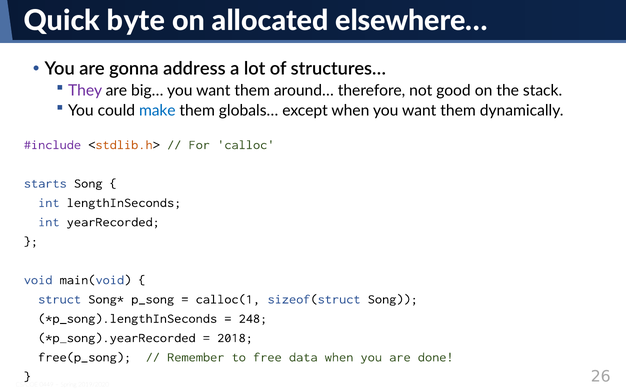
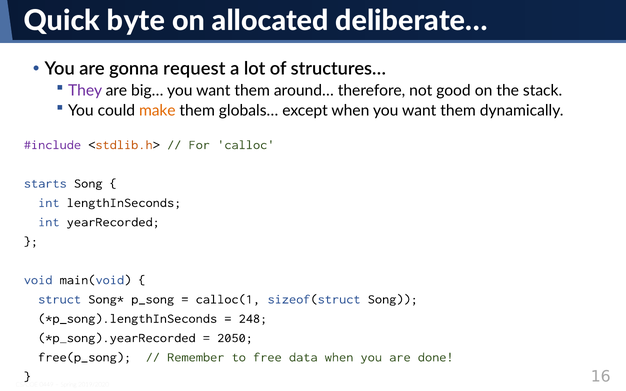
elsewhere…: elsewhere… -> deliberate…
address: address -> request
make colour: blue -> orange
2018: 2018 -> 2050
26: 26 -> 16
